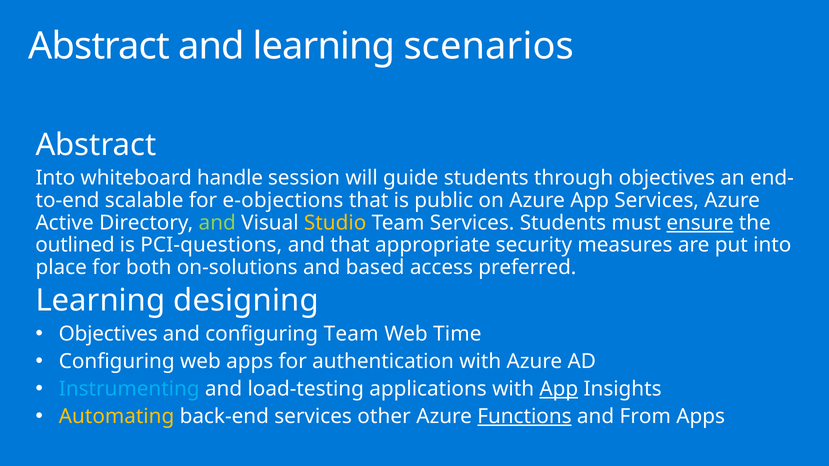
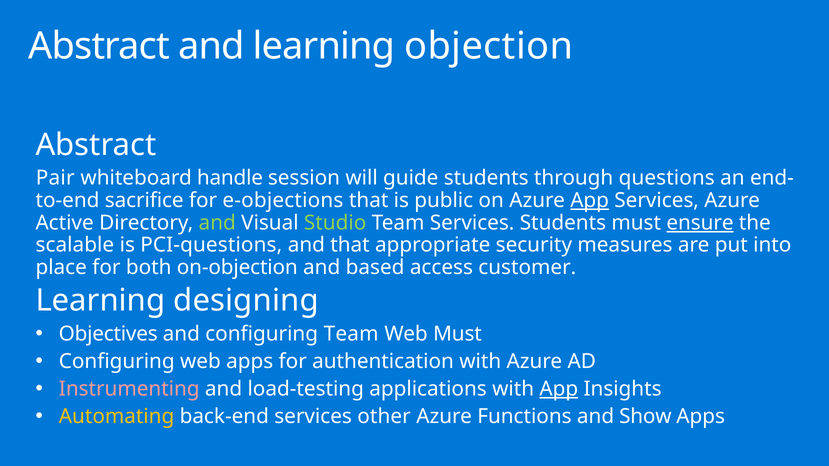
scenarios: scenarios -> objection
Into at (55, 178): Into -> Pair
through objectives: objectives -> questions
scalable: scalable -> sacrifice
App at (590, 201) underline: none -> present
Studio colour: yellow -> light green
outlined: outlined -> scalable
on-solutions: on-solutions -> on-objection
preferred: preferred -> customer
Web Time: Time -> Must
Instrumenting colour: light blue -> pink
Functions underline: present -> none
From: From -> Show
